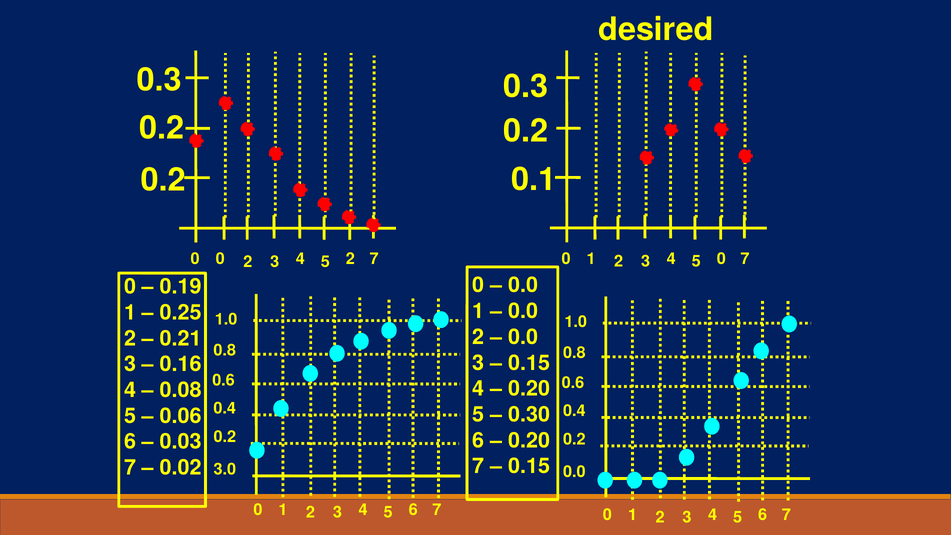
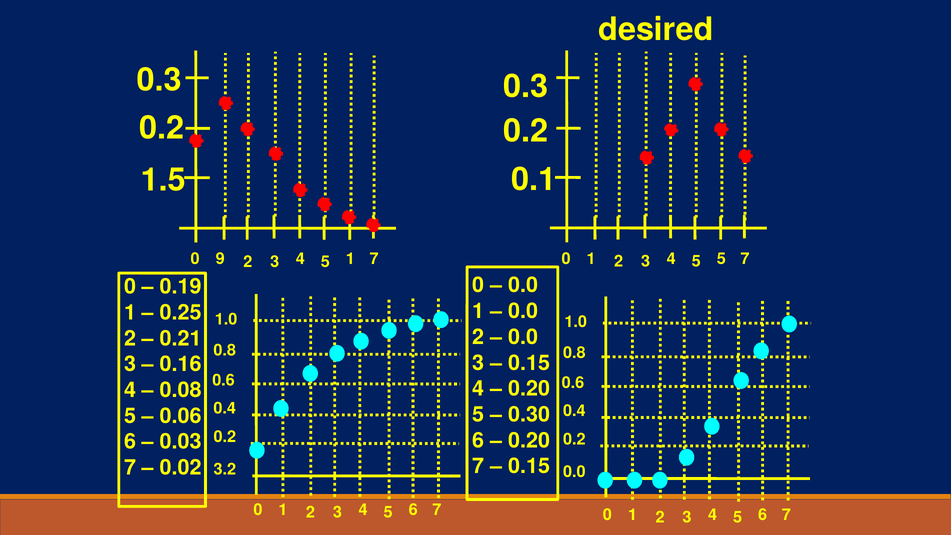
0.2 at (163, 180): 0.2 -> 1.5
5 0: 0 -> 5
0 0: 0 -> 9
5 2: 2 -> 1
3.0: 3.0 -> 3.2
